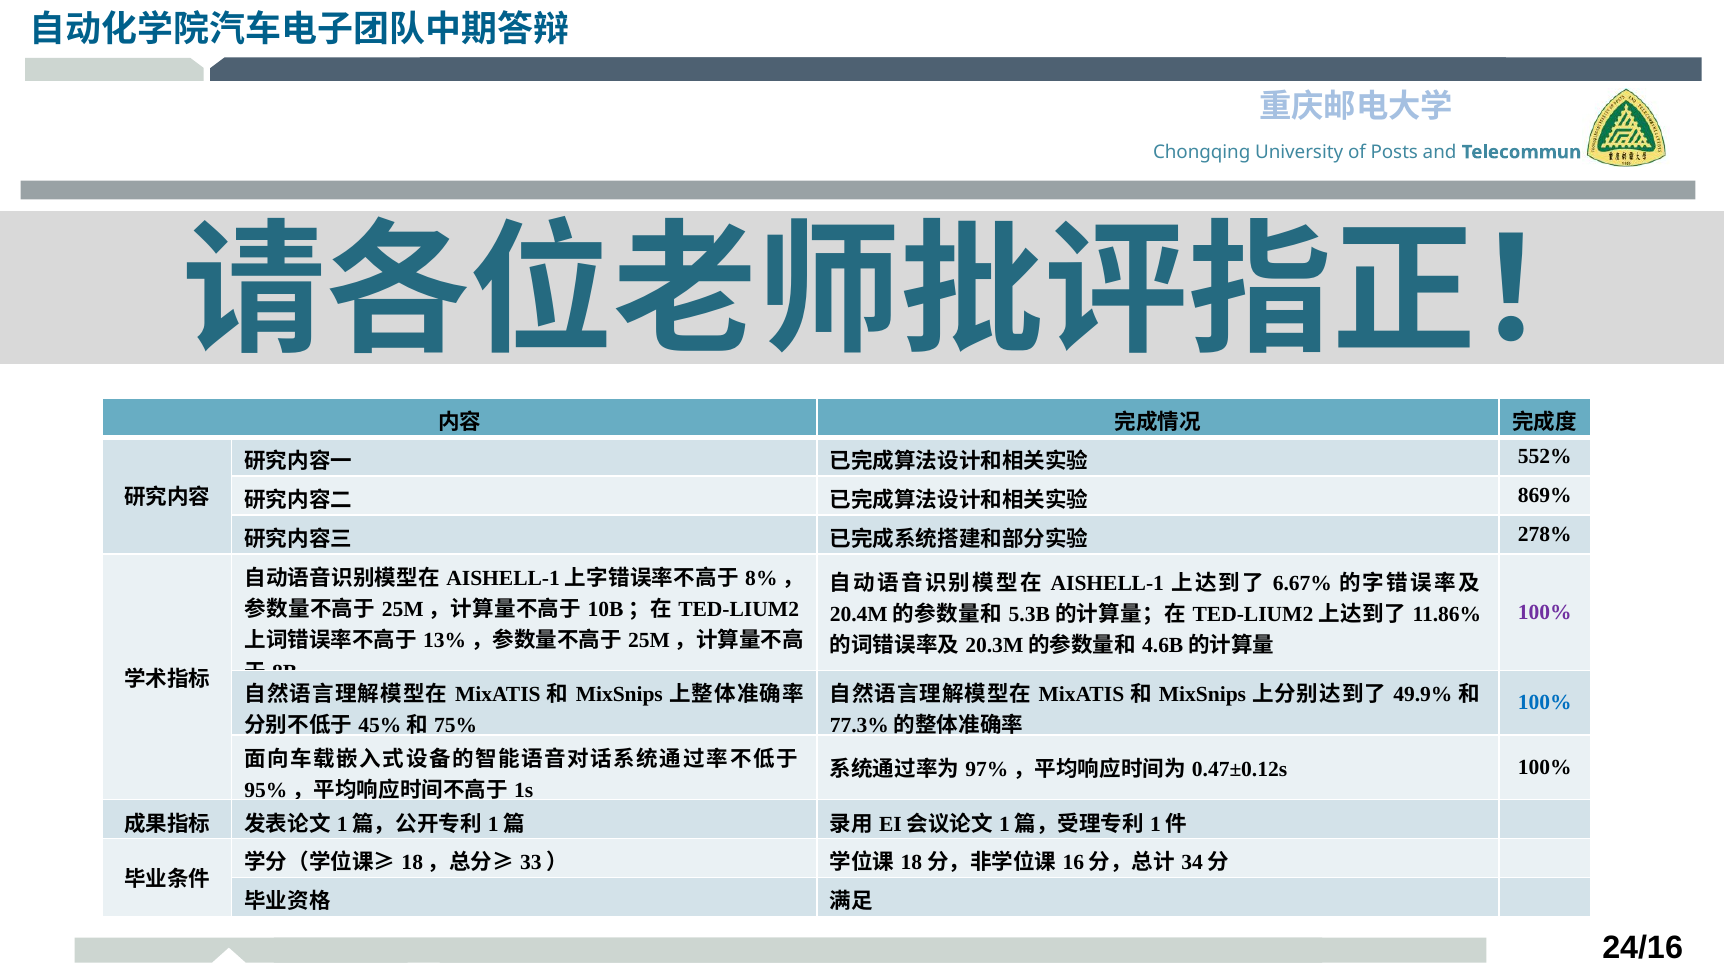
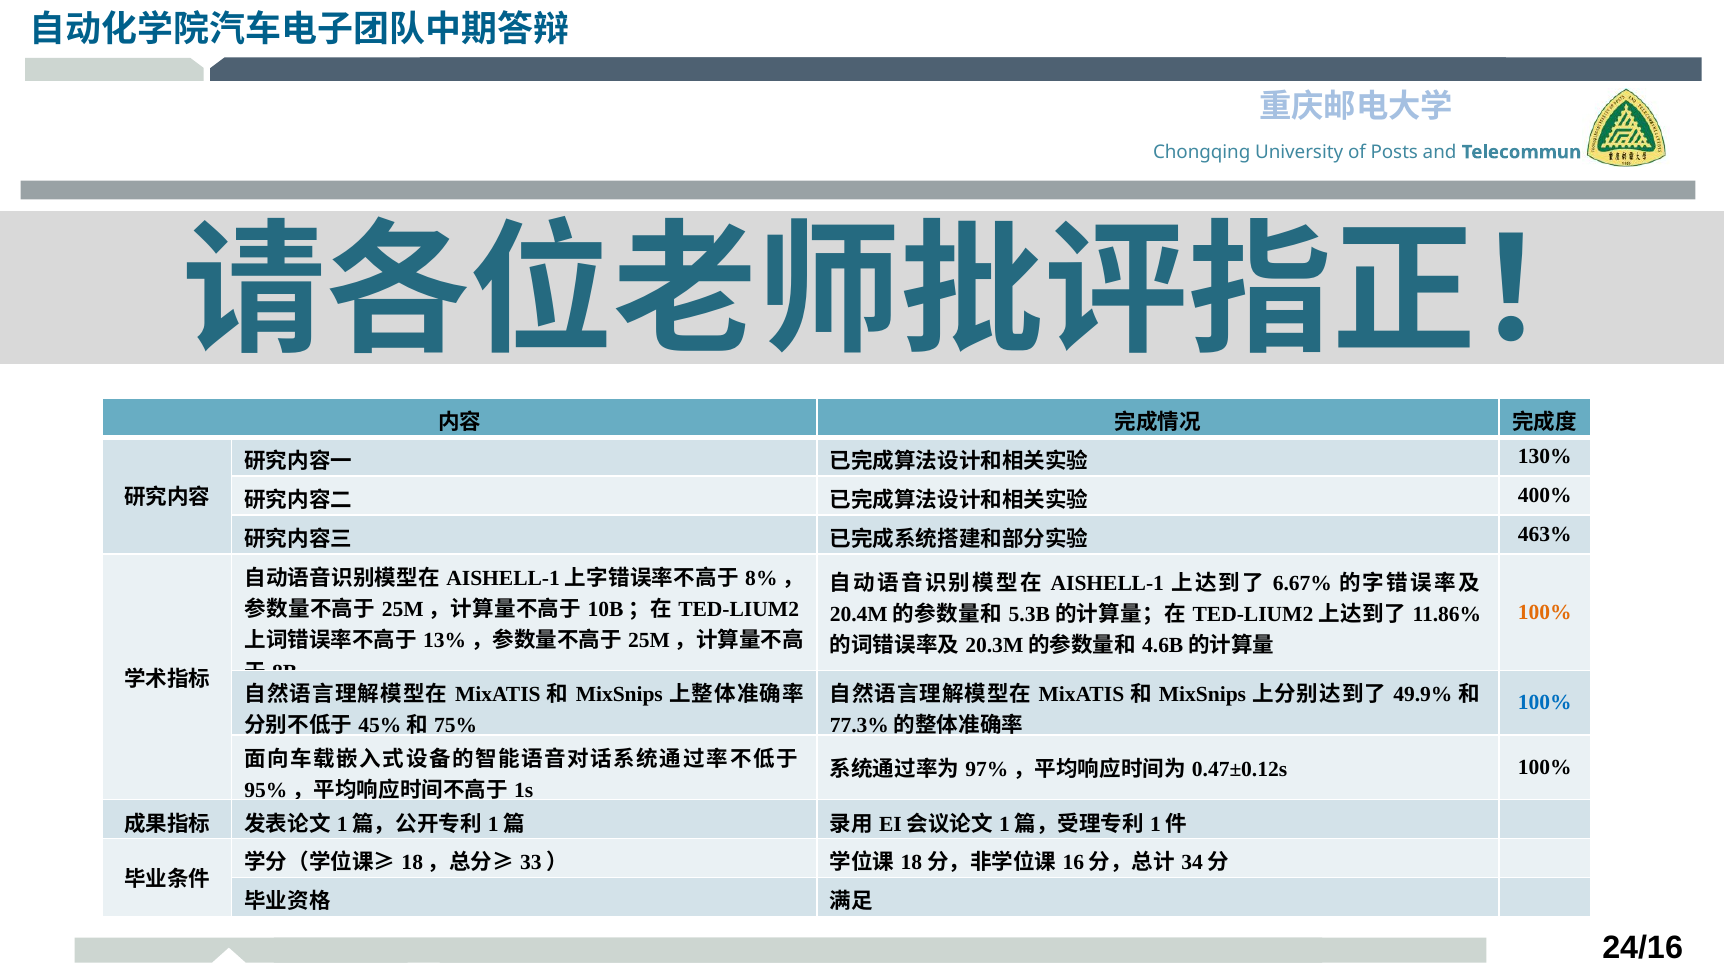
552%: 552% -> 130%
869%: 869% -> 400%
278%: 278% -> 463%
100% at (1545, 612) colour: purple -> orange
